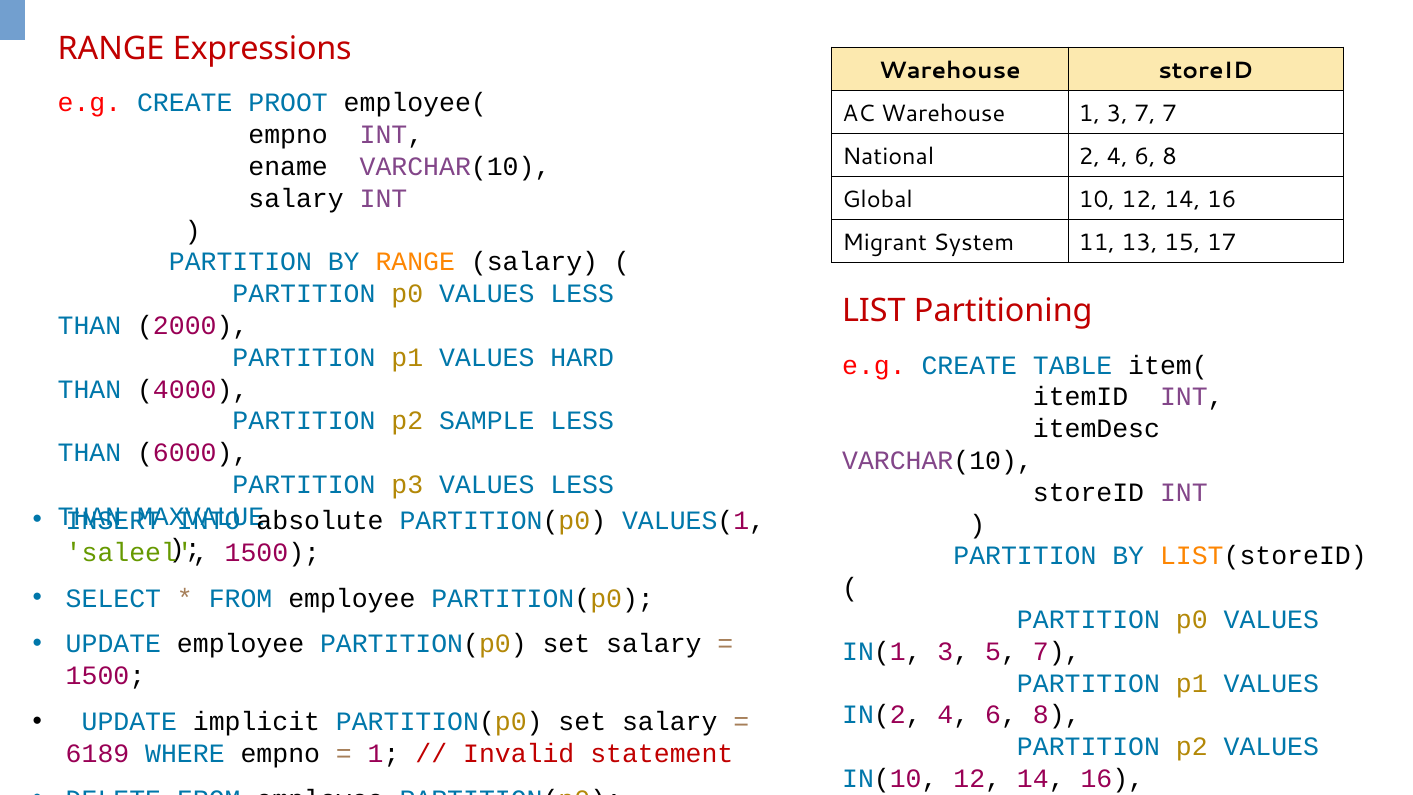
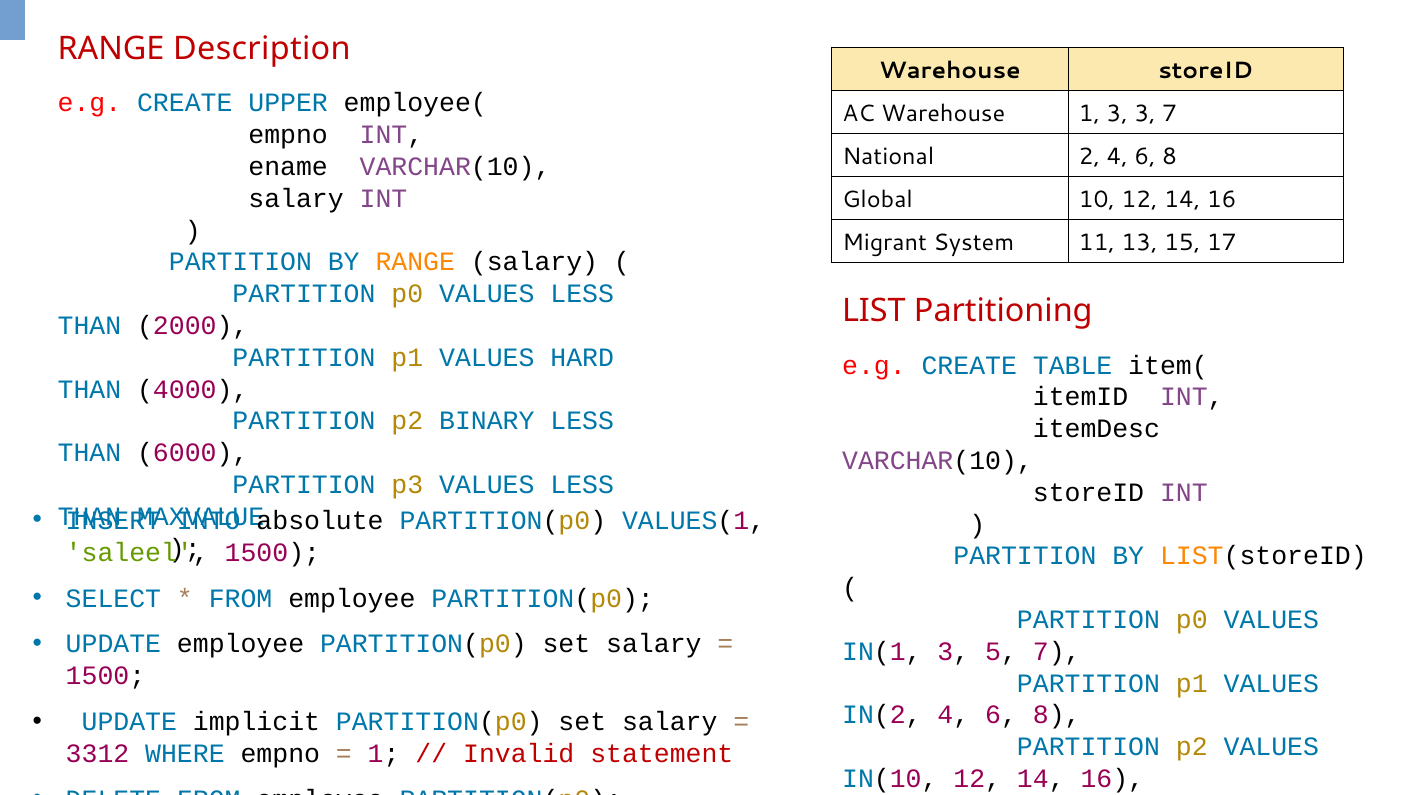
Expressions: Expressions -> Description
PROOT: PROOT -> UPPER
3 7: 7 -> 3
SAMPLE: SAMPLE -> BINARY
6189: 6189 -> 3312
